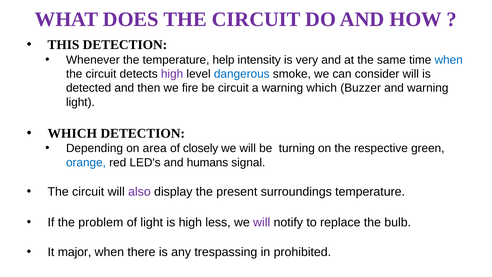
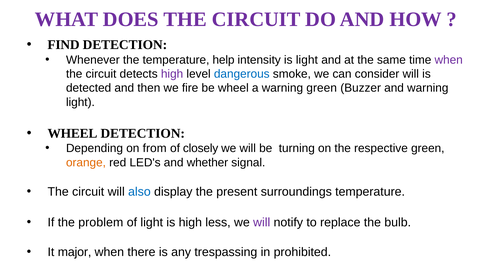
THIS: THIS -> FIND
is very: very -> light
when at (449, 60) colour: blue -> purple
be circuit: circuit -> wheel
warning which: which -> green
WHICH at (72, 133): WHICH -> WHEEL
area: area -> from
orange colour: blue -> orange
humans: humans -> whether
also colour: purple -> blue
